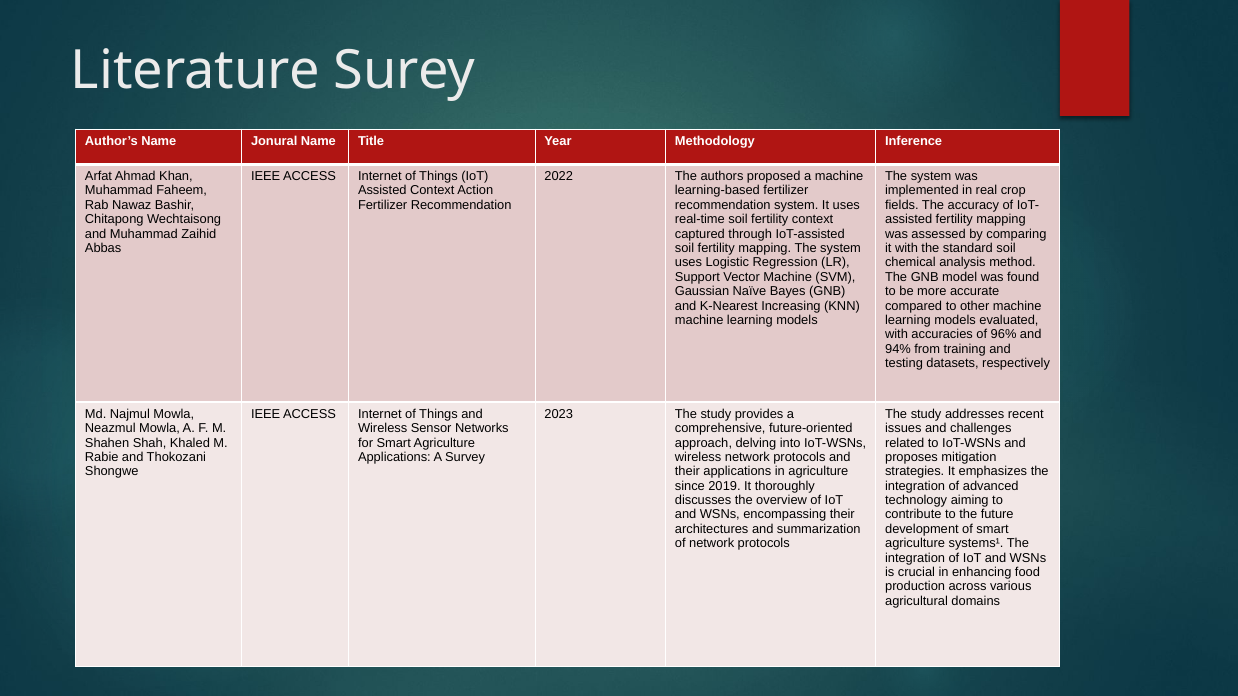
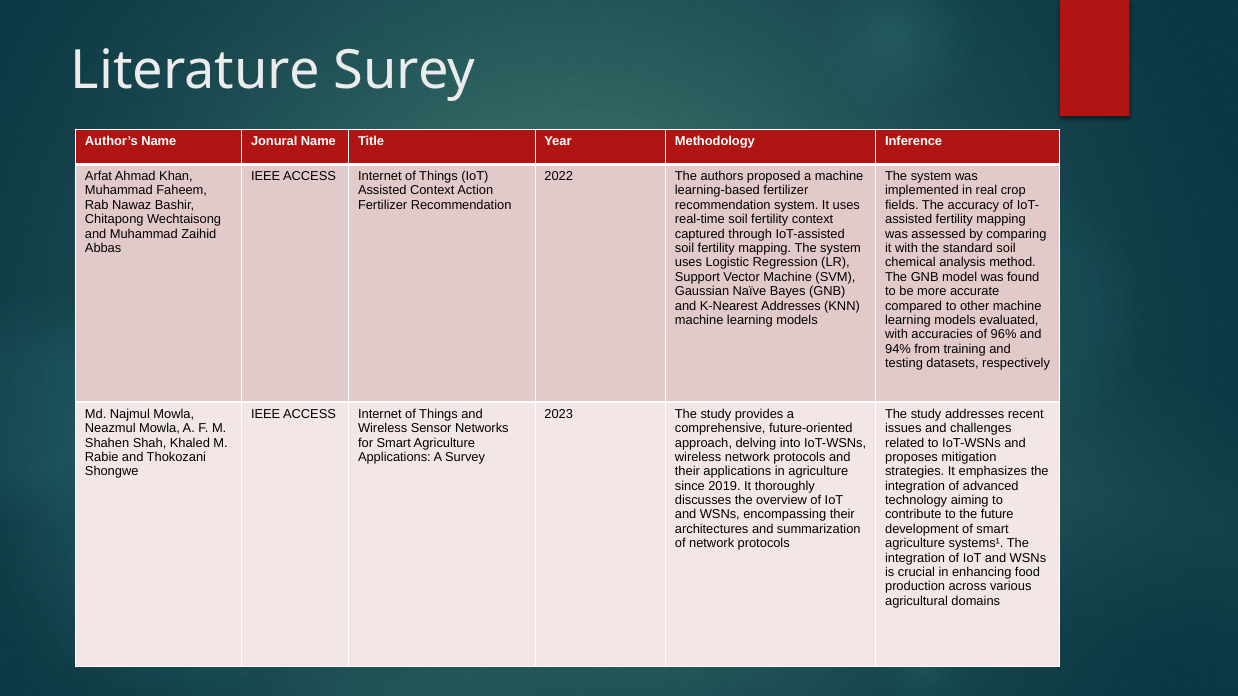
K-Nearest Increasing: Increasing -> Addresses
